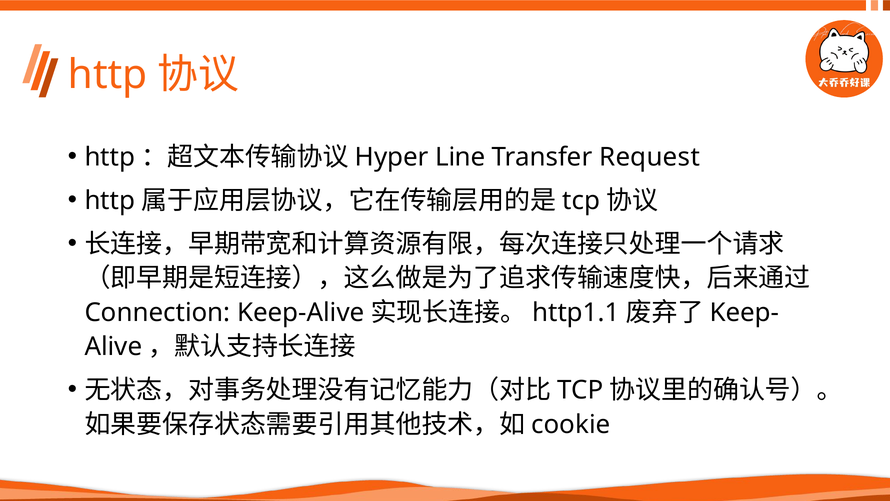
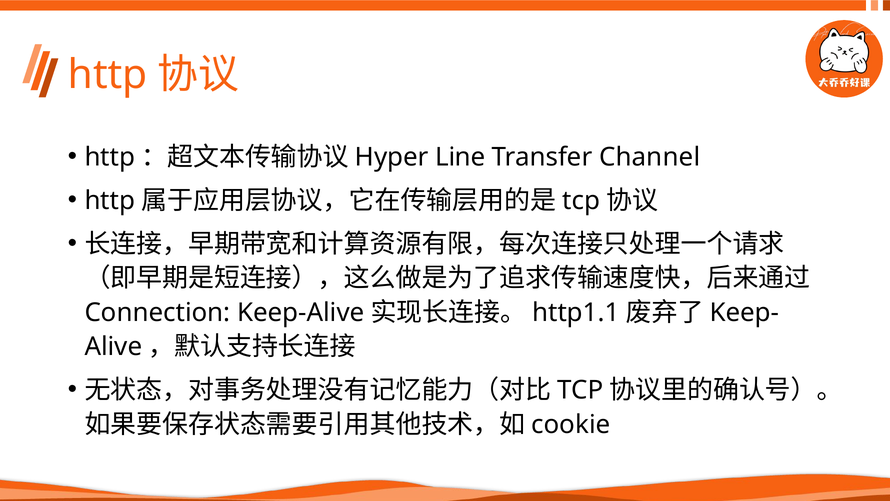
Request: Request -> Channel
